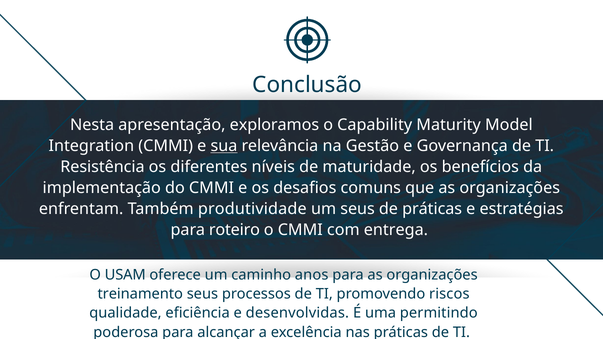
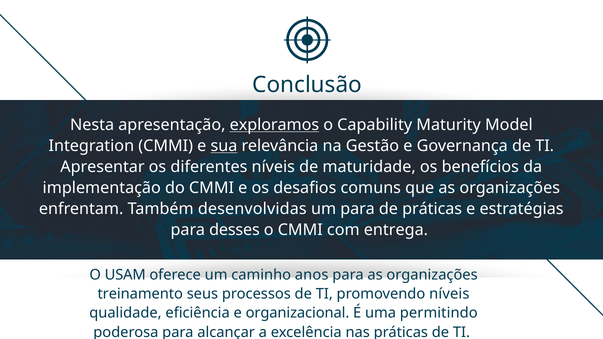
exploramos underline: none -> present
Resistência: Resistência -> Apresentar
produtividade: produtividade -> desenvolvidas
um seus: seus -> para
roteiro: roteiro -> desses
promovendo riscos: riscos -> níveis
desenvolvidas: desenvolvidas -> organizacional
